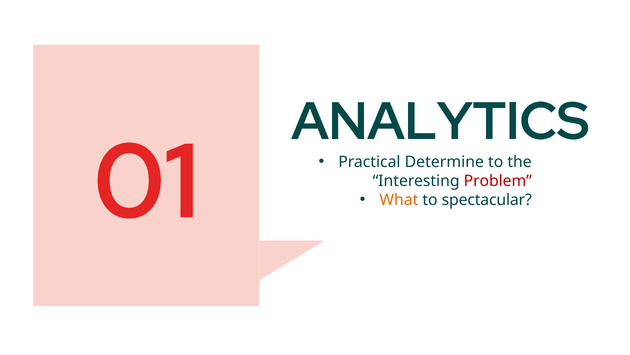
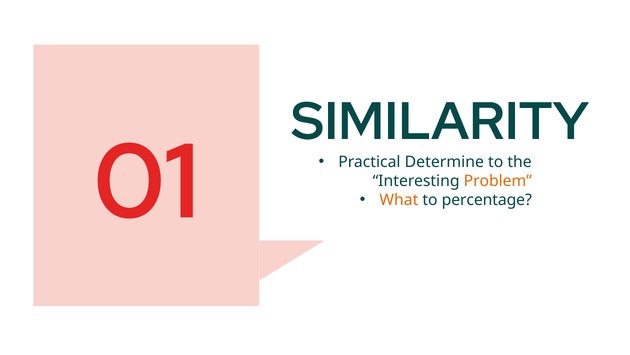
ANALYTICS: ANALYTICS -> SIMILARITY
Problem colour: red -> orange
spectacular: spectacular -> percentage
